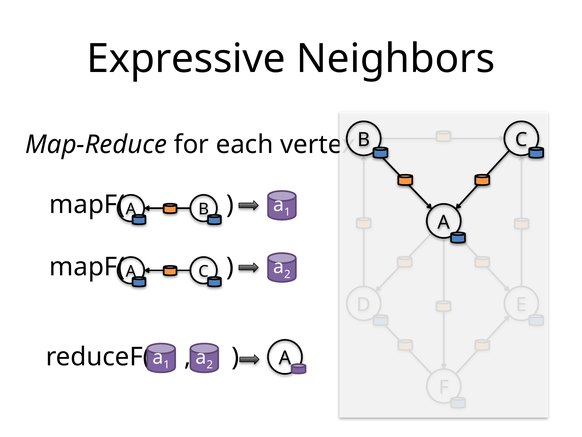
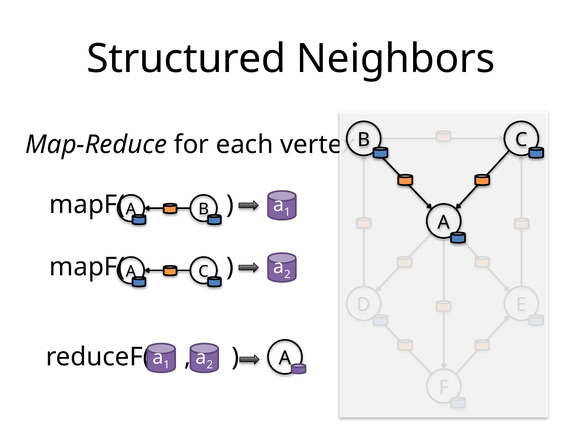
Expressive: Expressive -> Structured
